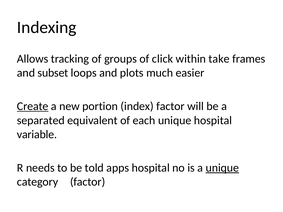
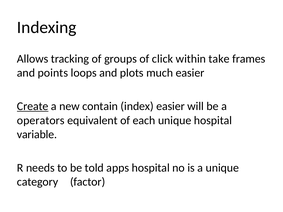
subset: subset -> points
portion: portion -> contain
index factor: factor -> easier
separated: separated -> operators
unique at (222, 168) underline: present -> none
